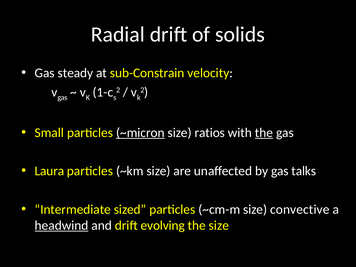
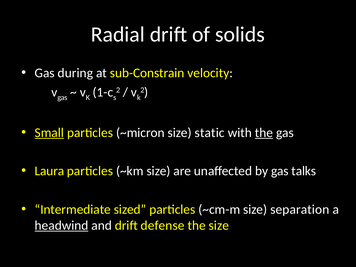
steady: steady -> during
Small underline: none -> present
~micron underline: present -> none
ratios: ratios -> static
convective: convective -> separation
evolving: evolving -> defense
